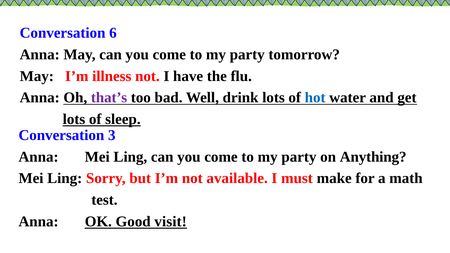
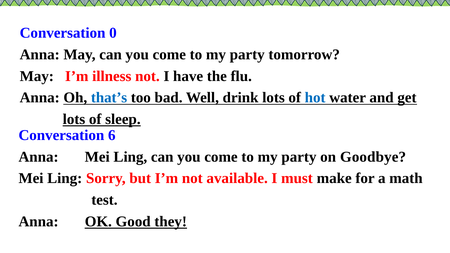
6: 6 -> 0
that’s colour: purple -> blue
3: 3 -> 6
Anything: Anything -> Goodbye
visit: visit -> they
